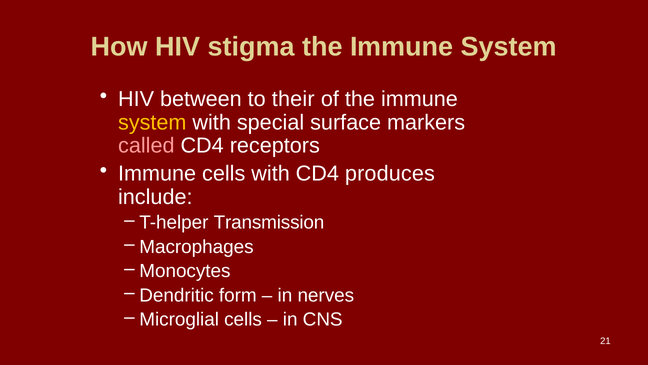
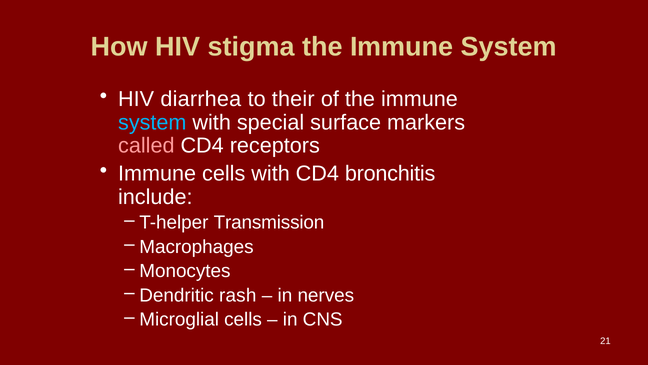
between: between -> diarrhea
system at (152, 122) colour: yellow -> light blue
produces: produces -> bronchitis
form: form -> rash
